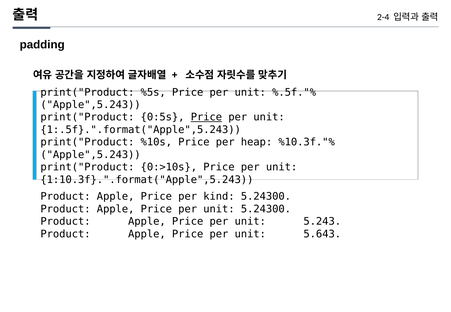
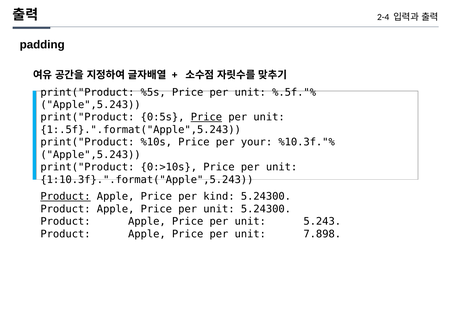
heap: heap -> your
Product at (66, 197) underline: none -> present
5.643: 5.643 -> 7.898
